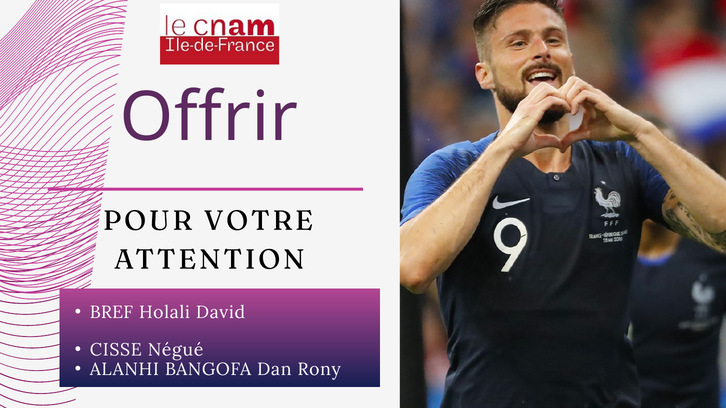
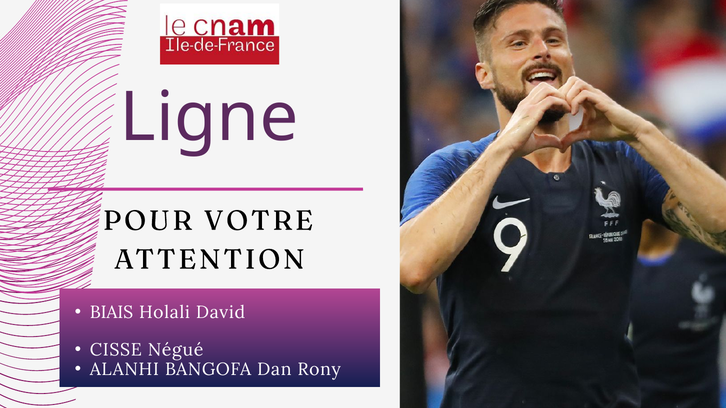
Offrir: Offrir -> Ligne
BREF: BREF -> BIAIS
